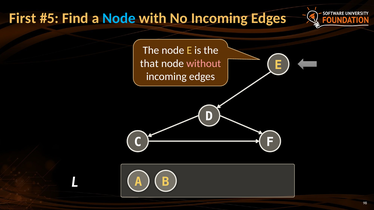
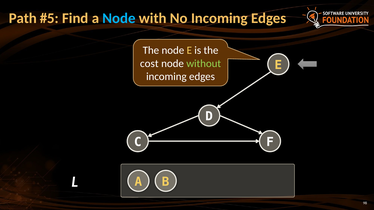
First: First -> Path
that: that -> cost
without colour: pink -> light green
